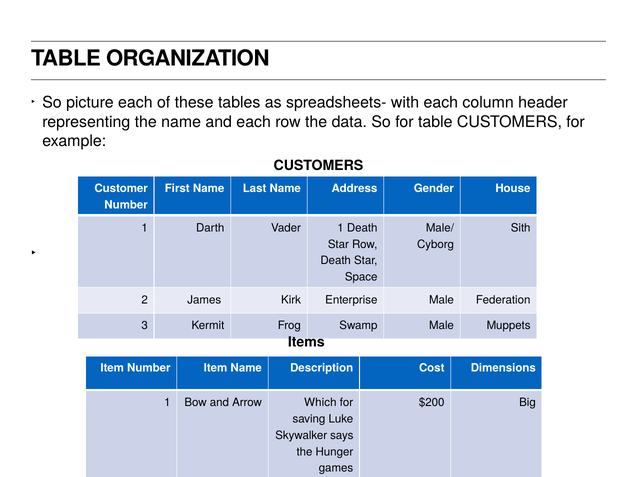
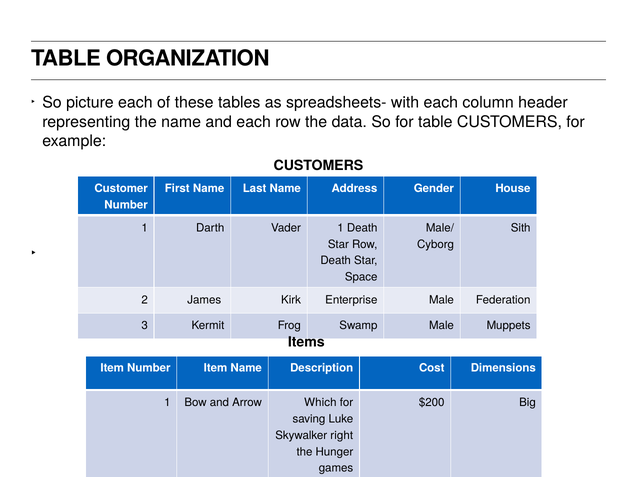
says: says -> right
